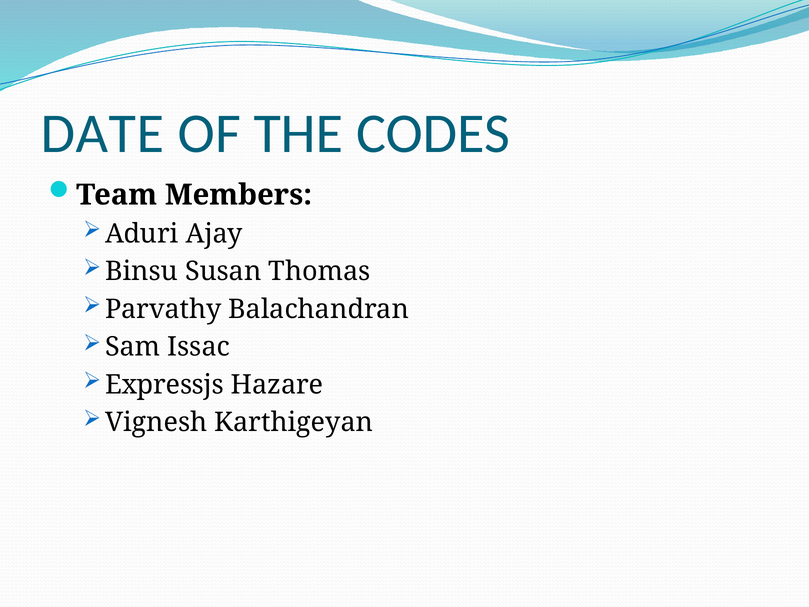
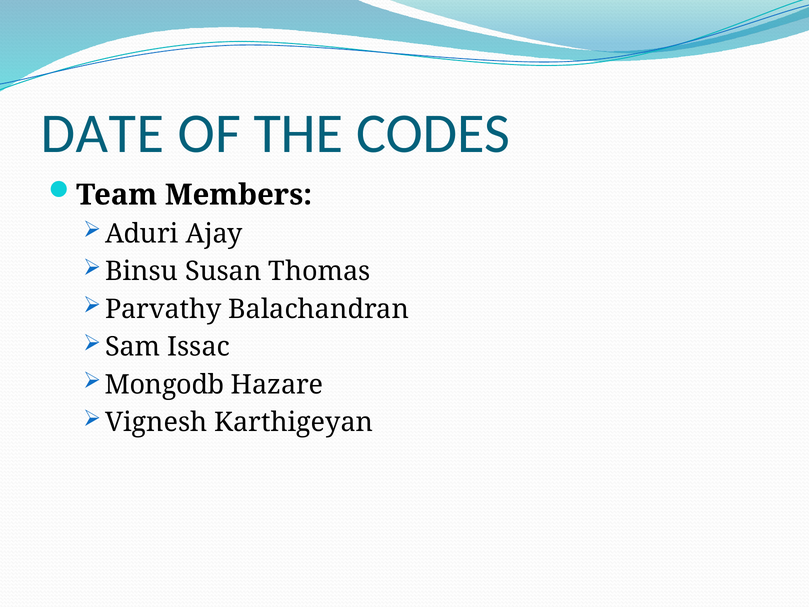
Expressjs: Expressjs -> Mongodb
